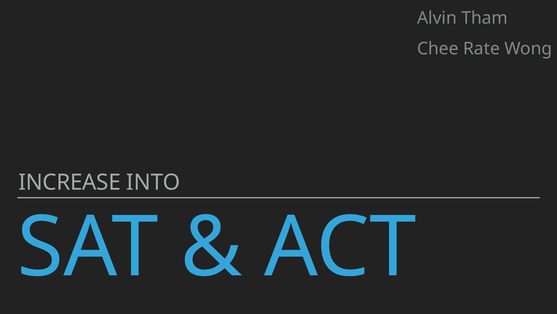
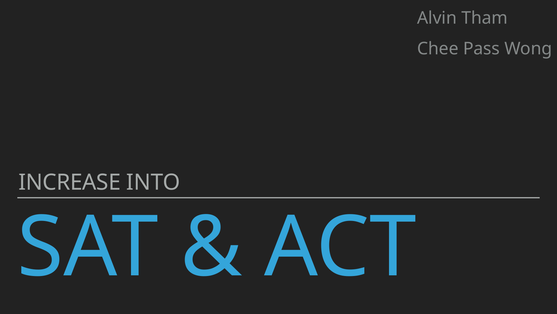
Rate: Rate -> Pass
